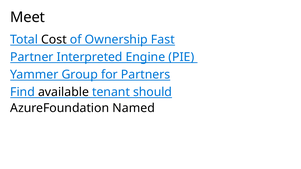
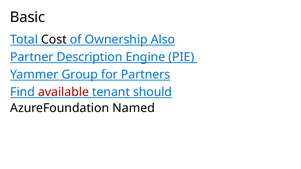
Meet: Meet -> Basic
Fast: Fast -> Also
Interpreted: Interpreted -> Description
available colour: black -> red
